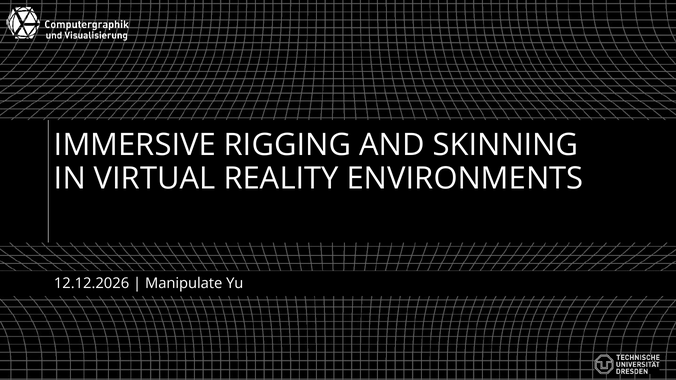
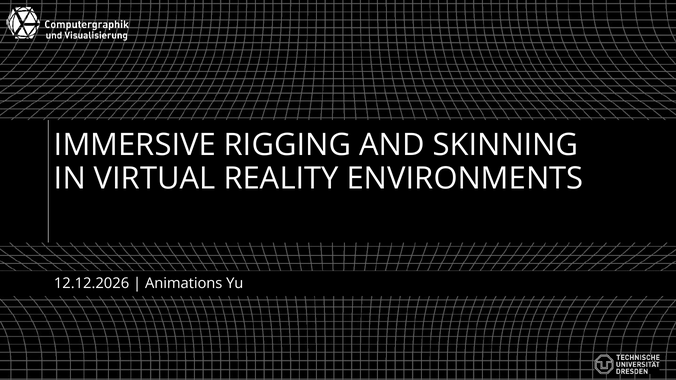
Manipulate: Manipulate -> Animations
